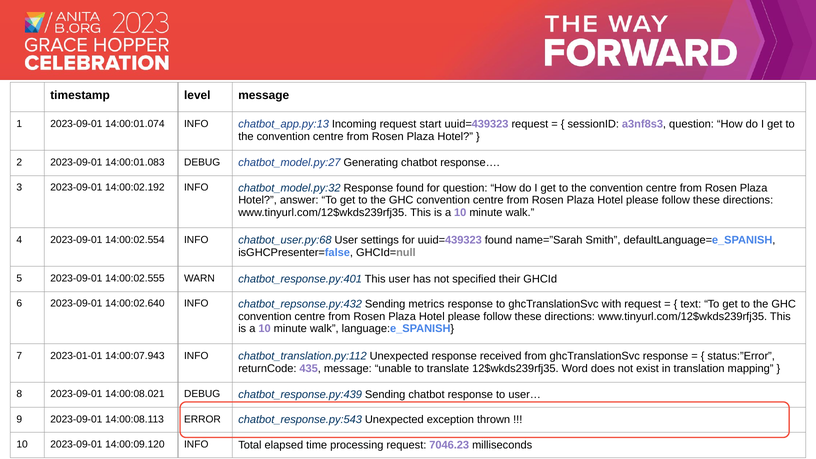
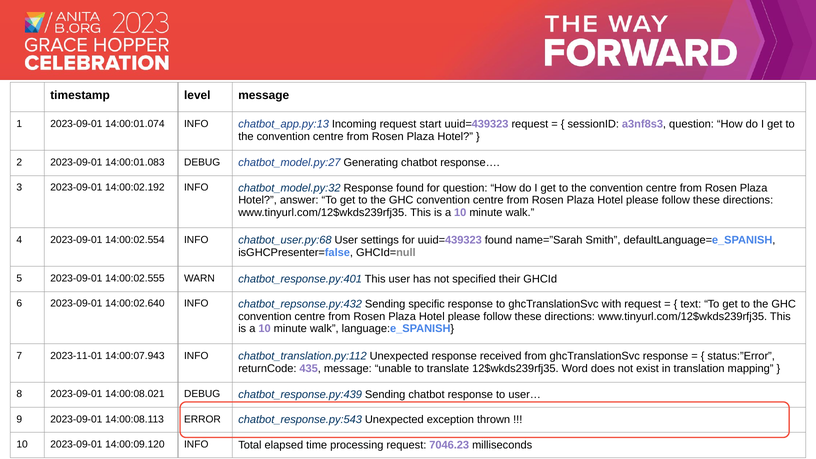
metrics: metrics -> specific
2023-01-01: 2023-01-01 -> 2023-11-01
